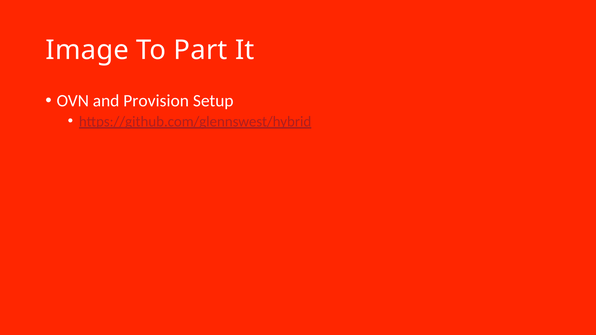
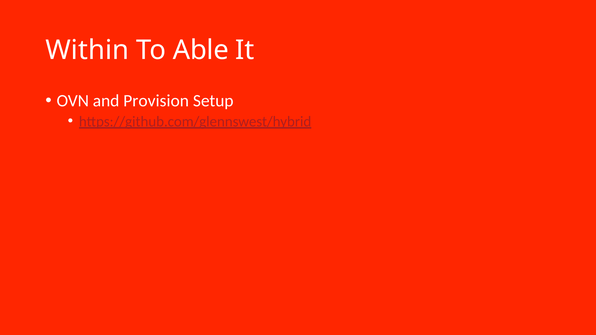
Image: Image -> Within
Part: Part -> Able
